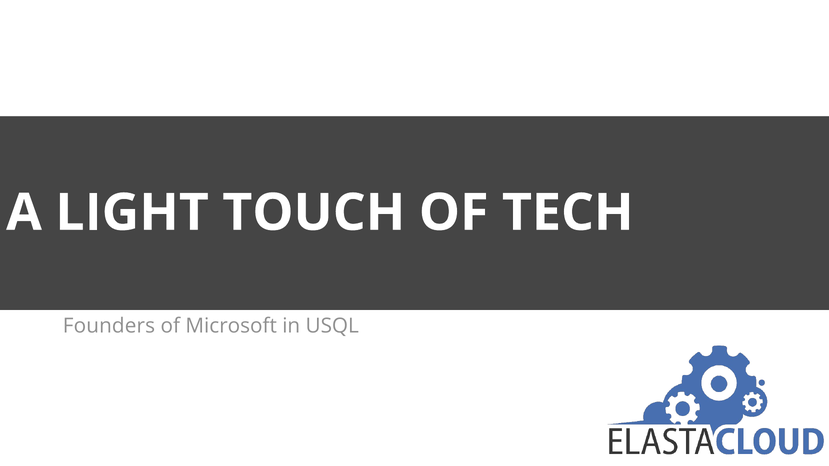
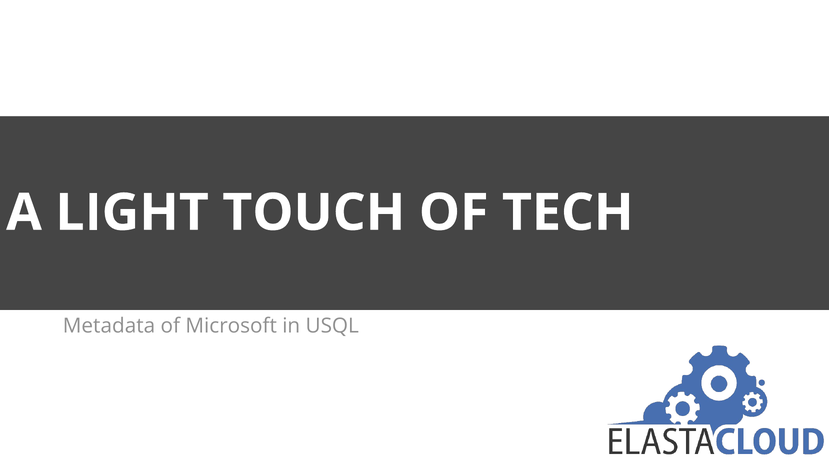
Founders: Founders -> Metadata
